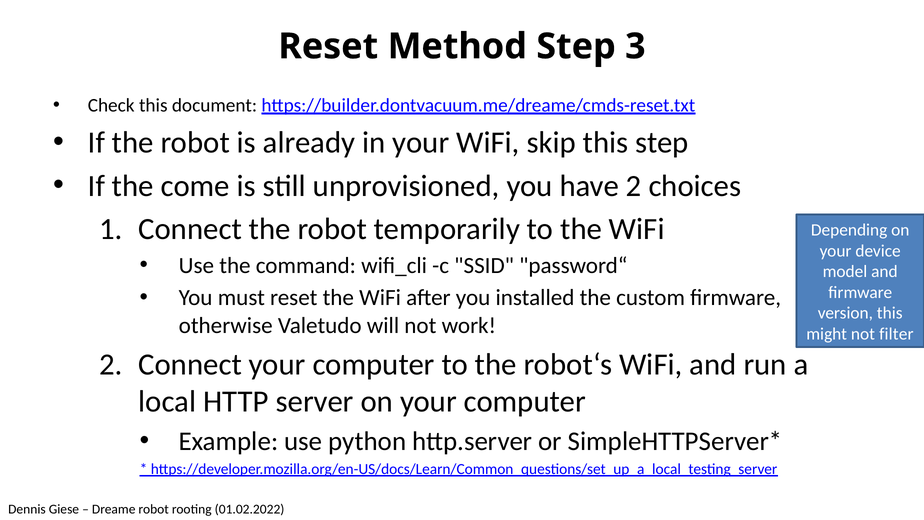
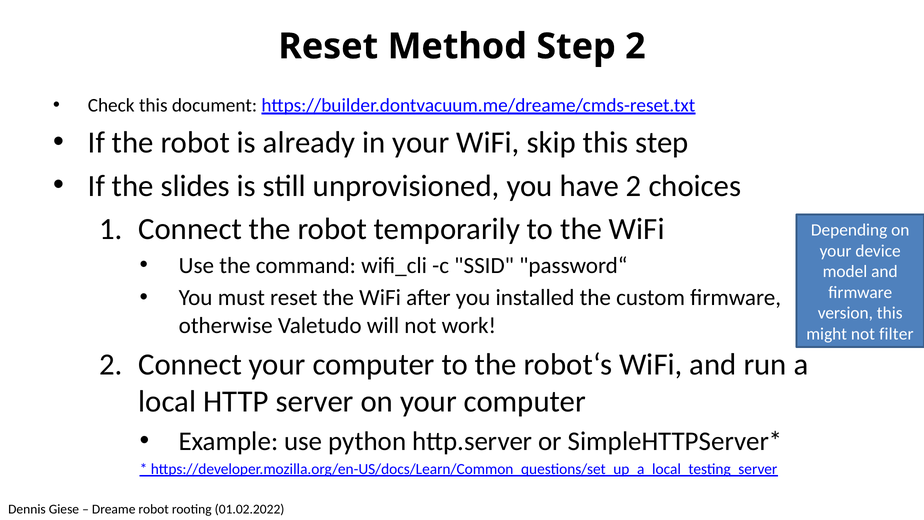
Step 3: 3 -> 2
come: come -> slides
